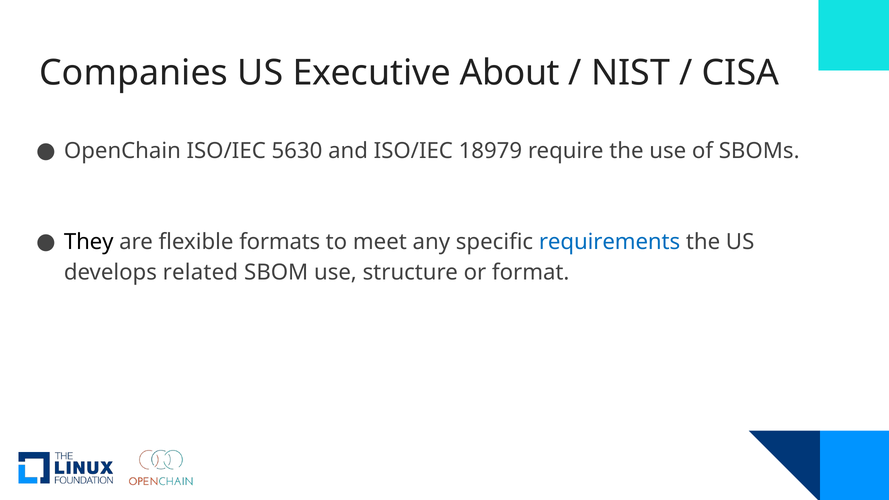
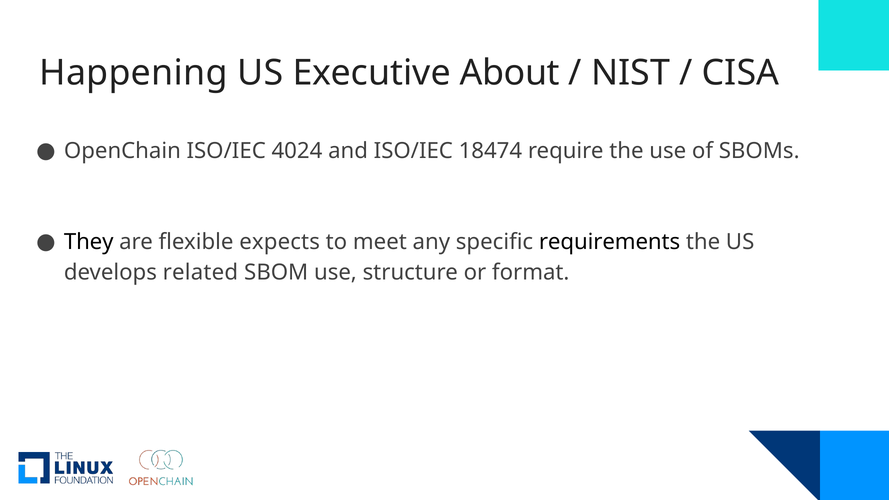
Companies: Companies -> Happening
5630: 5630 -> 4024
18979: 18979 -> 18474
formats: formats -> expects
requirements colour: blue -> black
